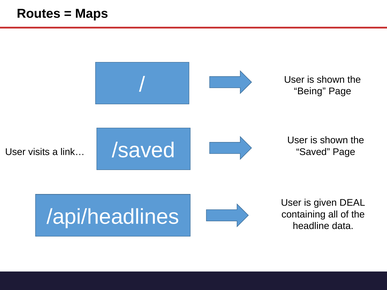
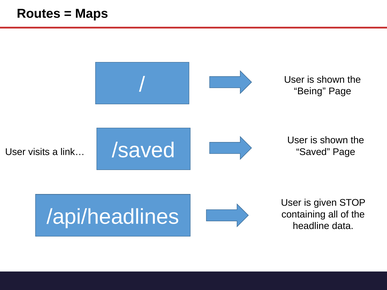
DEAL: DEAL -> STOP
